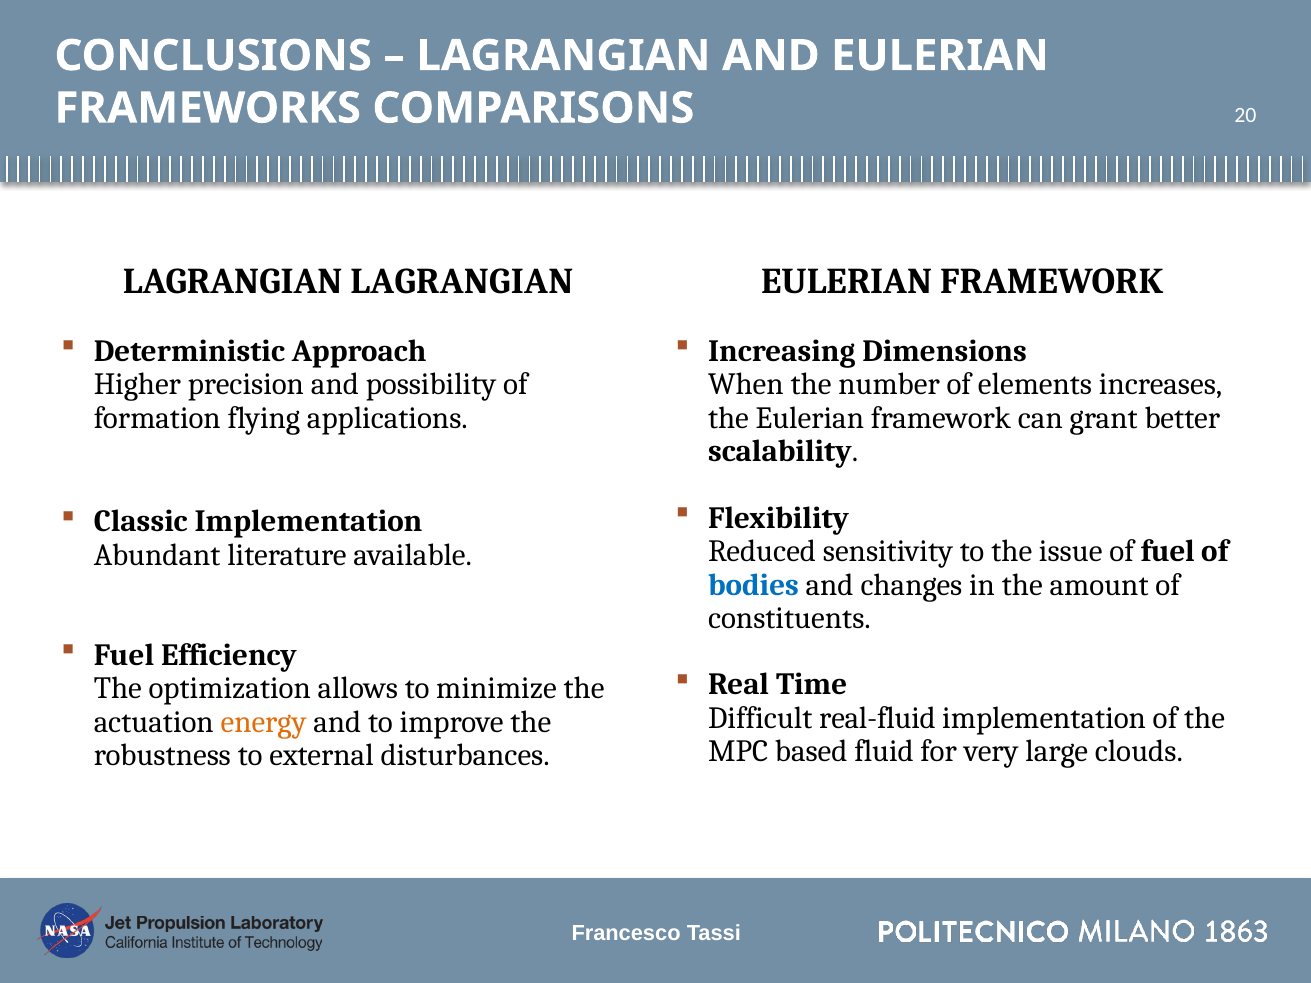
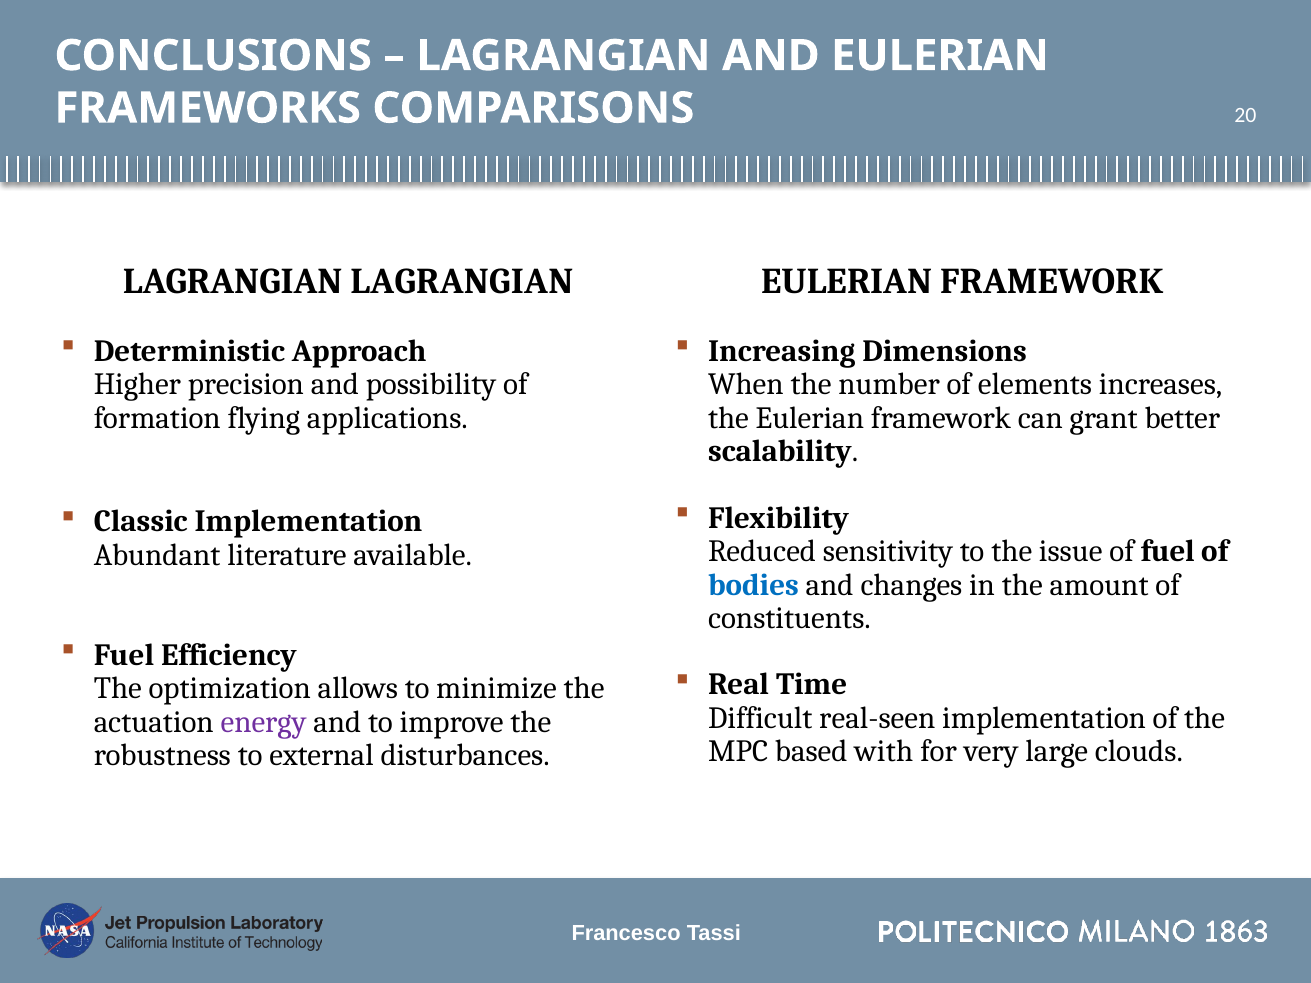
real-fluid: real-fluid -> real-seen
energy colour: orange -> purple
fluid: fluid -> with
